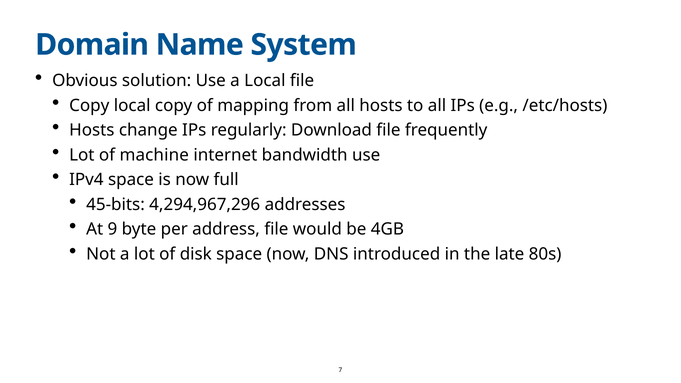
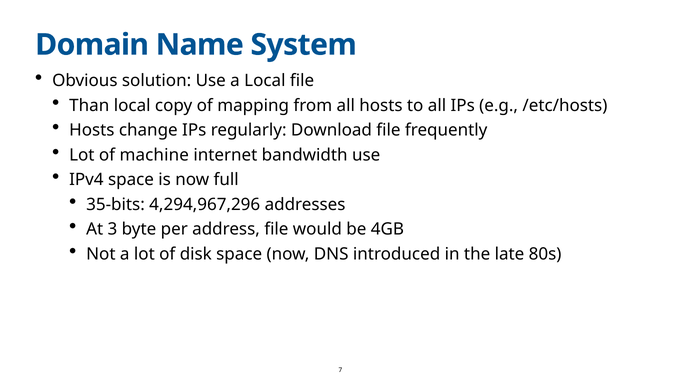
Copy at (89, 105): Copy -> Than
45-bits: 45-bits -> 35-bits
9: 9 -> 3
